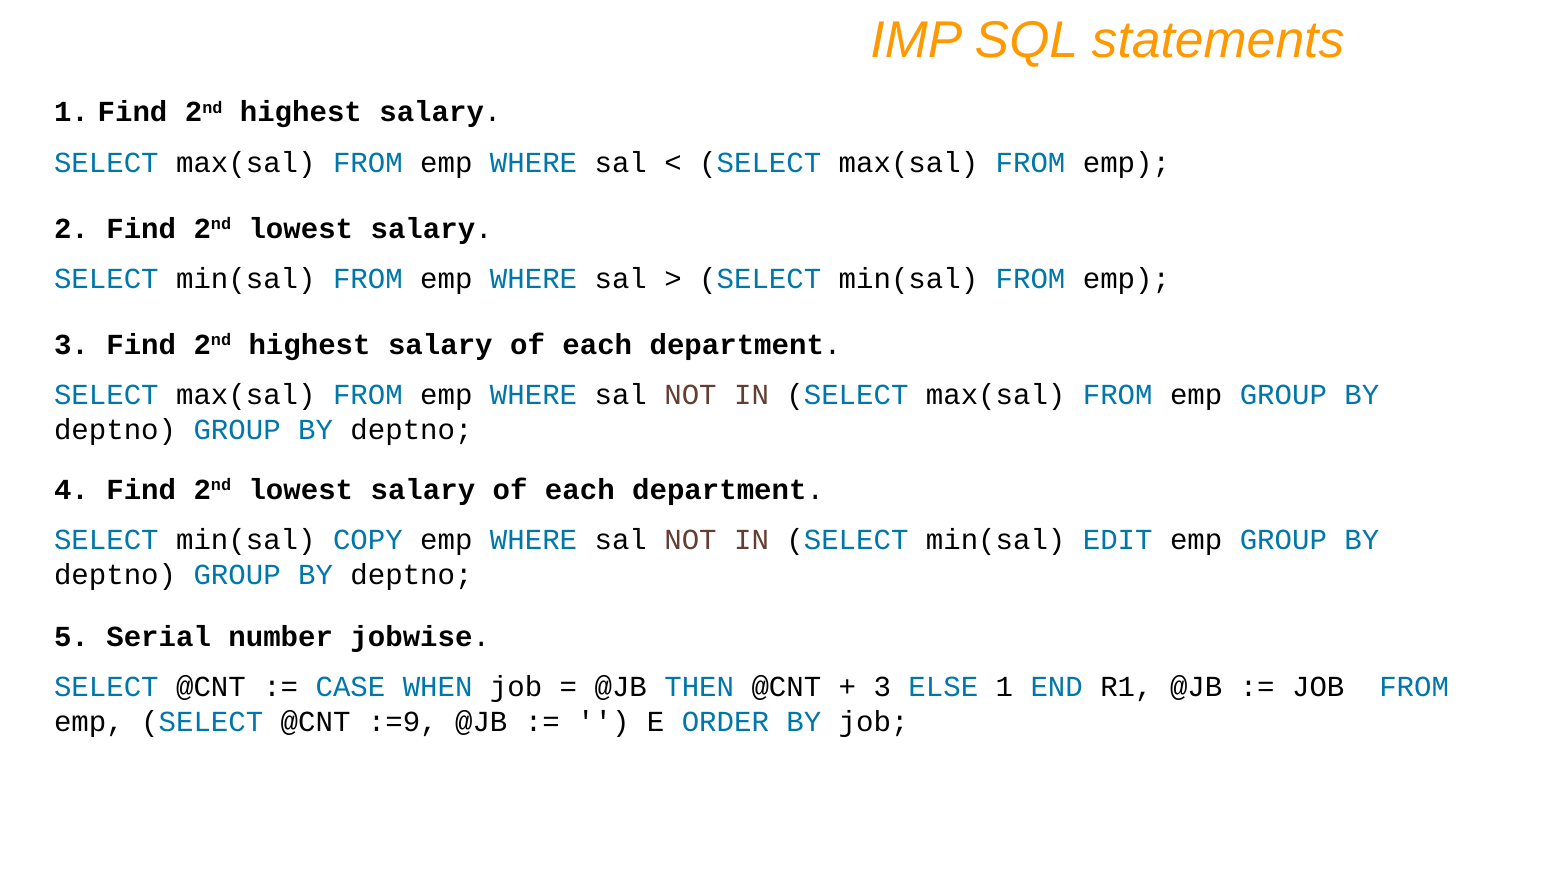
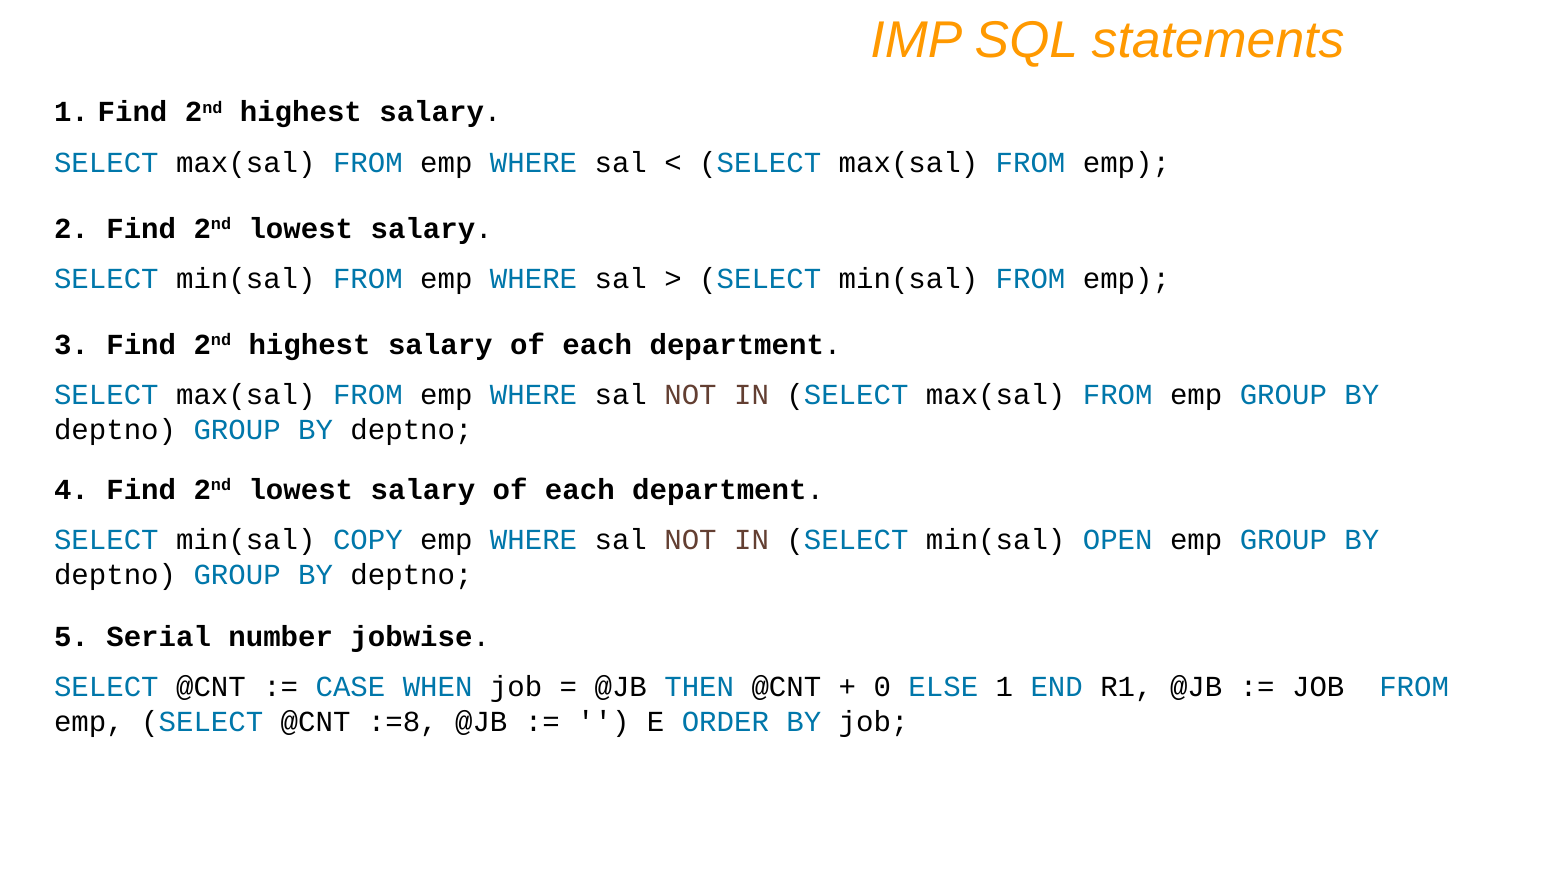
EDIT: EDIT -> OPEN
3 at (882, 687): 3 -> 0
:=9: :=9 -> :=8
